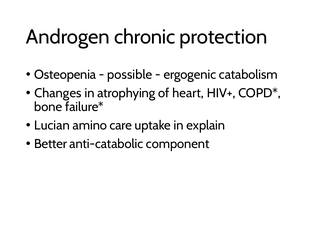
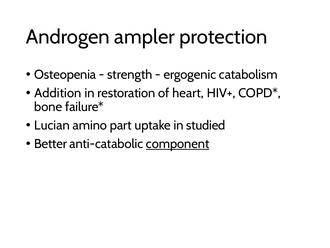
chronic: chronic -> ampler
possible: possible -> strength
Changes: Changes -> Addition
atrophying: atrophying -> restoration
care: care -> part
explain: explain -> studied
component underline: none -> present
